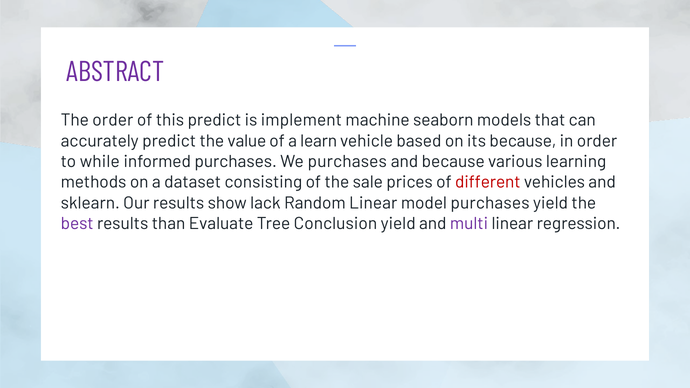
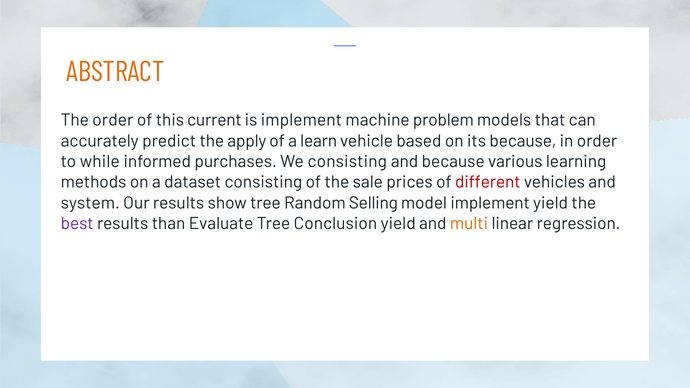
ABSTRACT colour: purple -> orange
this predict: predict -> current
seaborn: seaborn -> problem
value: value -> apply
We purchases: purchases -> consisting
sklearn: sklearn -> system
show lack: lack -> tree
Random Linear: Linear -> Selling
model purchases: purchases -> implement
multi colour: purple -> orange
